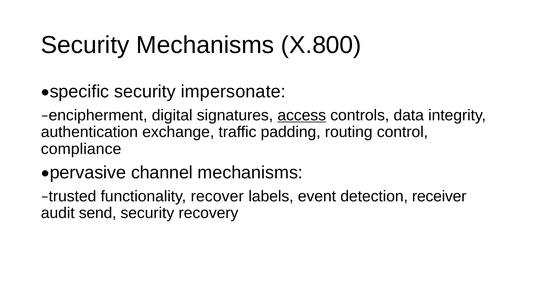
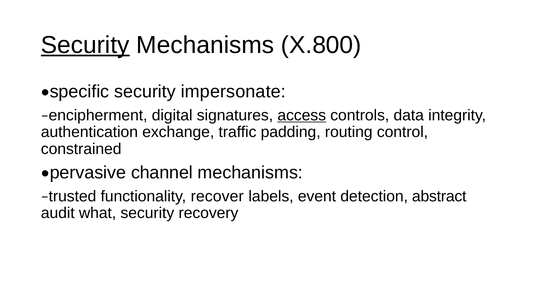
Security at (85, 45) underline: none -> present
compliance: compliance -> constrained
receiver: receiver -> abstract
send: send -> what
